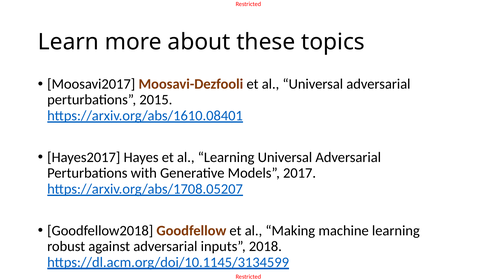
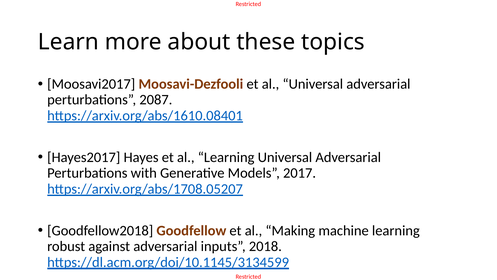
2015: 2015 -> 2087
